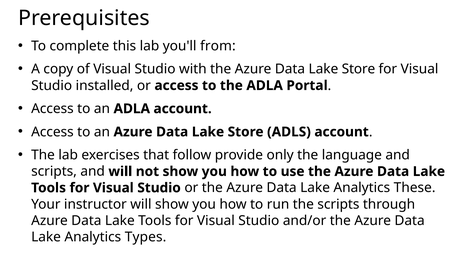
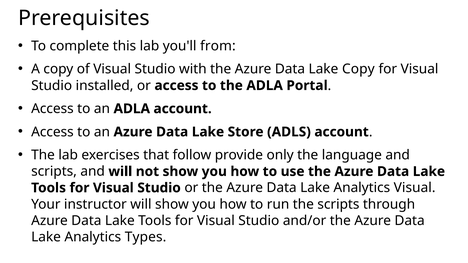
Store at (358, 69): Store -> Copy
Analytics These: These -> Visual
